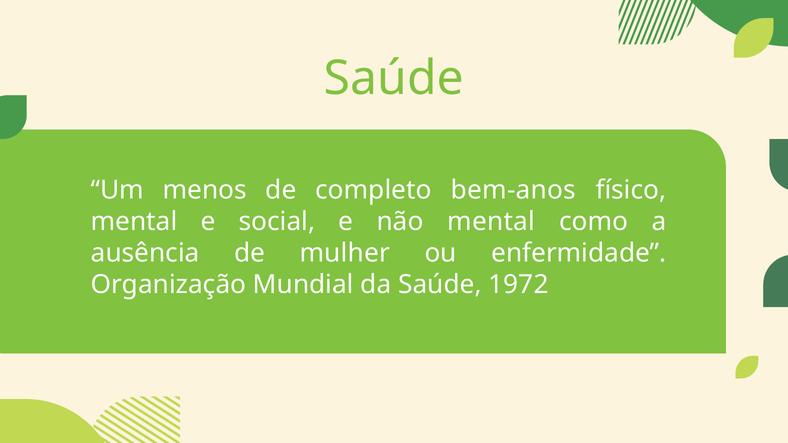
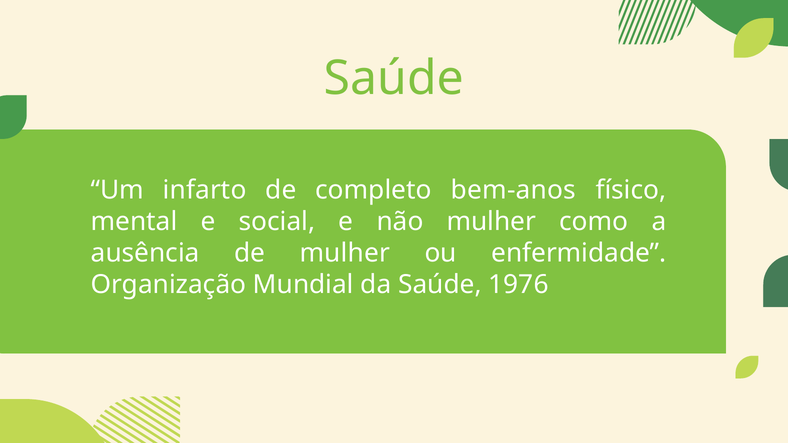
menos: menos -> infarto
não mental: mental -> mulher
1972: 1972 -> 1976
